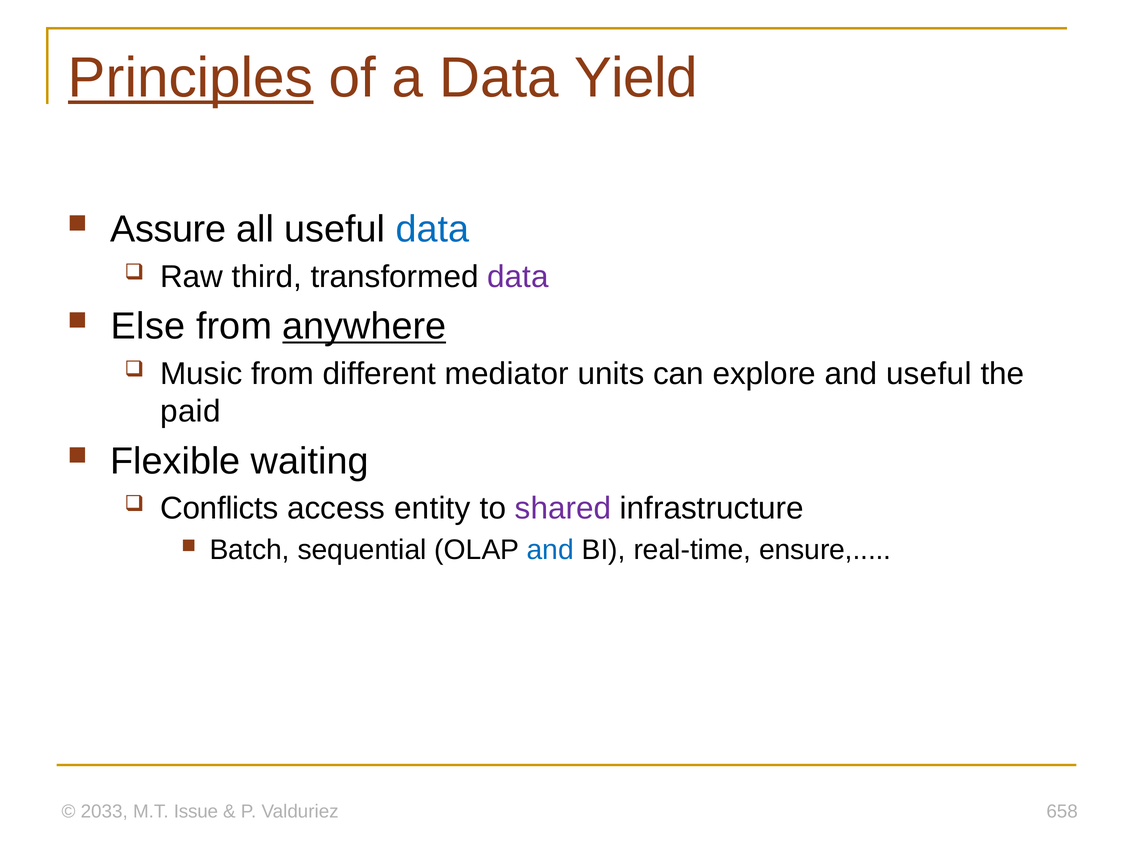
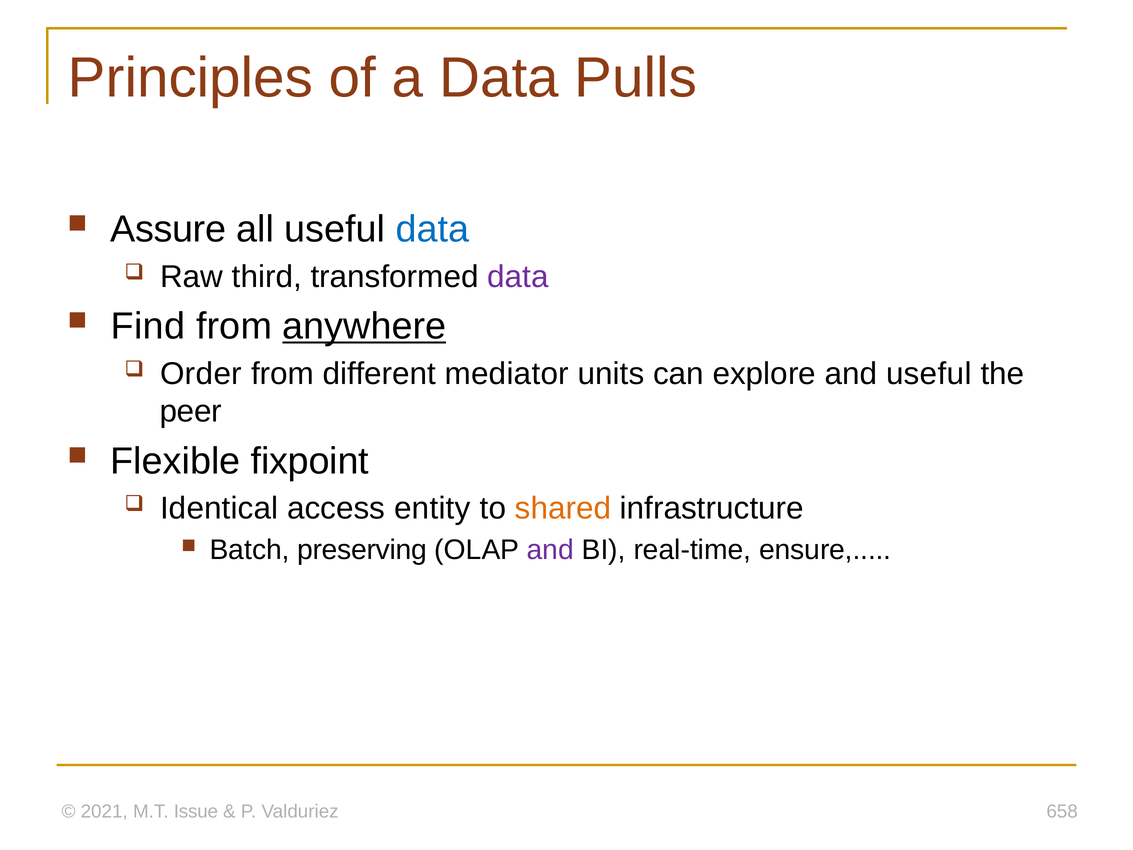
Principles underline: present -> none
Yield: Yield -> Pulls
Else: Else -> Find
Music: Music -> Order
paid: paid -> peer
waiting: waiting -> fixpoint
Conflicts: Conflicts -> Identical
shared colour: purple -> orange
sequential: sequential -> preserving
and at (550, 550) colour: blue -> purple
2033: 2033 -> 2021
